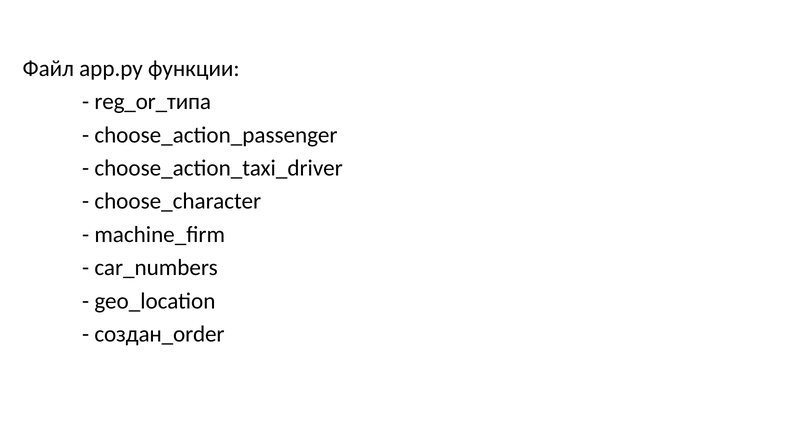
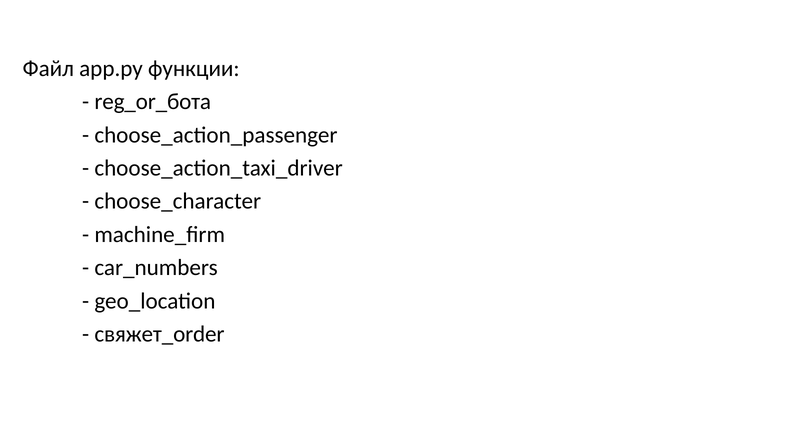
reg_or_типа: reg_or_типа -> reg_or_бота
создан_order: создан_order -> свяжет_order
